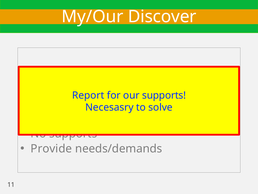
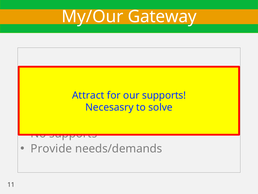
Discover: Discover -> Gateway
Report: Report -> Attract
